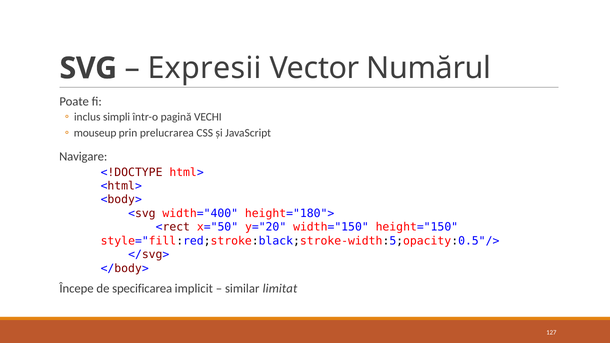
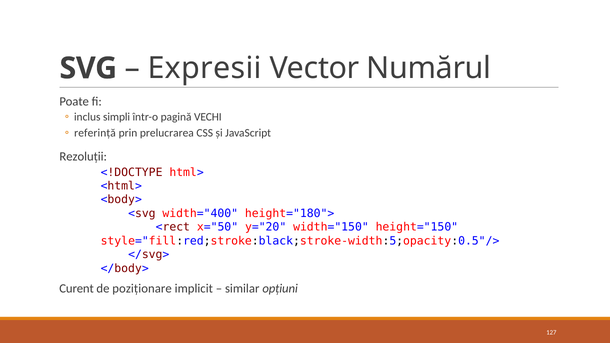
mouseup: mouseup -> referință
Navigare: Navigare -> Rezoluții
Începe: Începe -> Curent
specificarea: specificarea -> poziționare
limitat: limitat -> opțiuni
